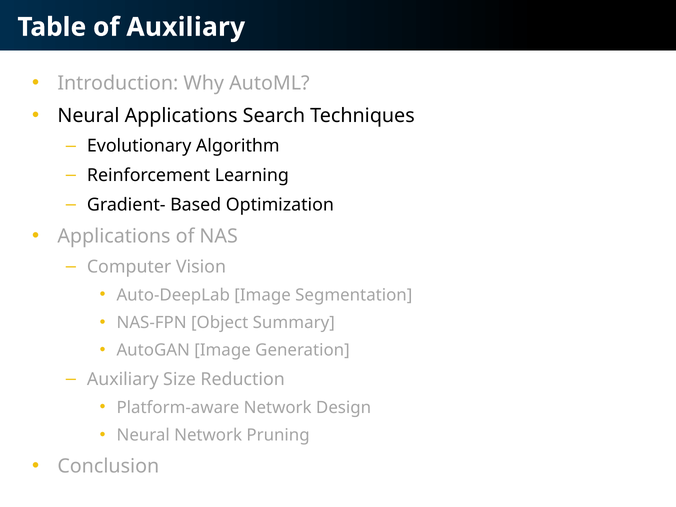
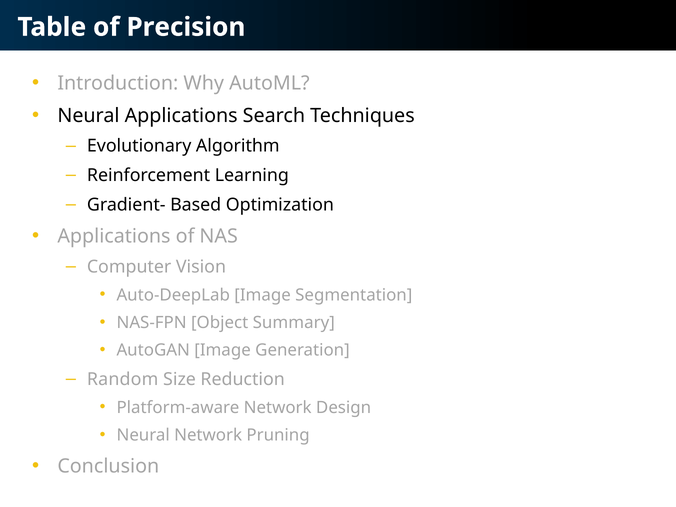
of Auxiliary: Auxiliary -> Precision
Auxiliary at (123, 379): Auxiliary -> Random
